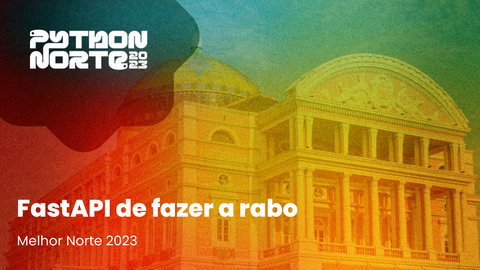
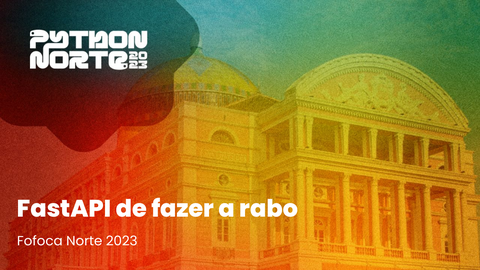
Melhor: Melhor -> Fofoca
